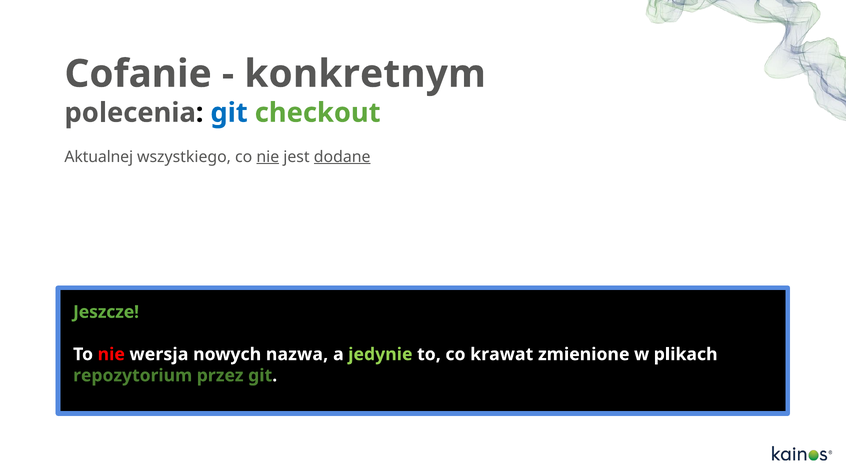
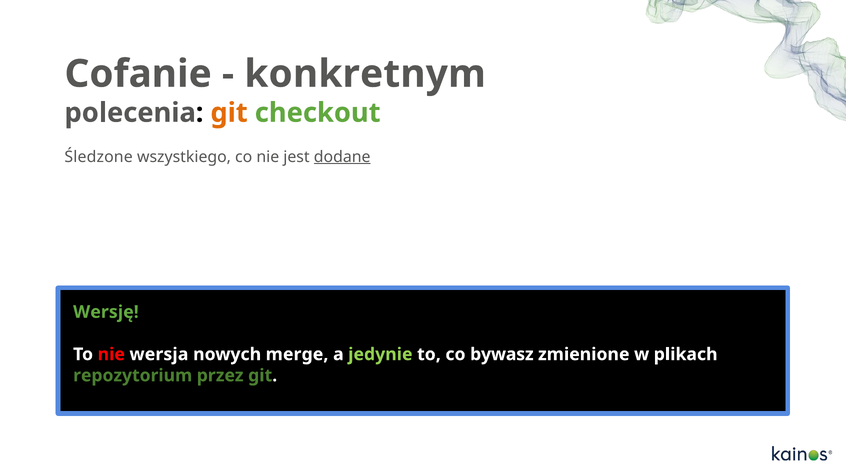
git at (229, 113) colour: blue -> orange
Aktualnej: Aktualnej -> Śledzone
nie at (268, 157) underline: present -> none
Jeszcze: Jeszcze -> Wersję
nazwa: nazwa -> merge
krawat: krawat -> bywasz
